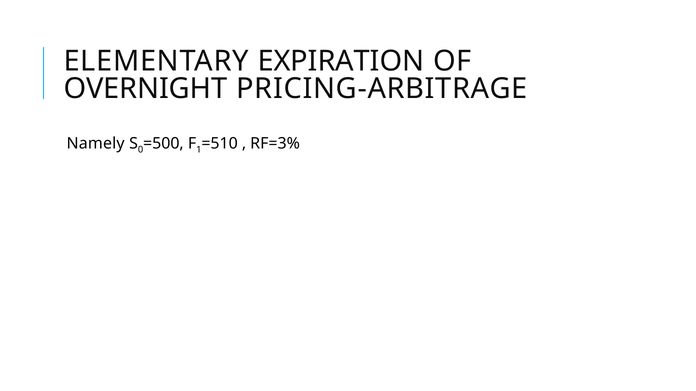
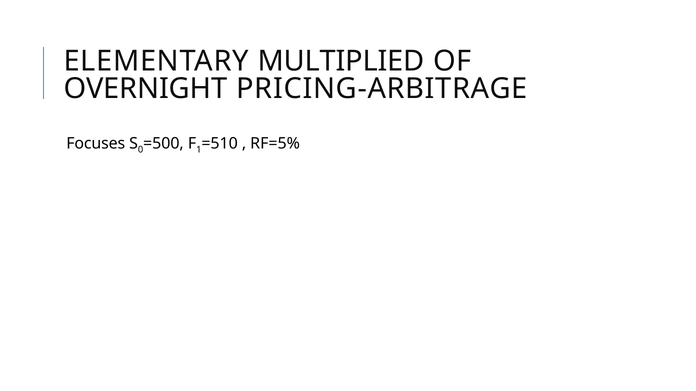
EXPIRATION: EXPIRATION -> MULTIPLIED
Namely: Namely -> Focuses
RF=3%: RF=3% -> RF=5%
